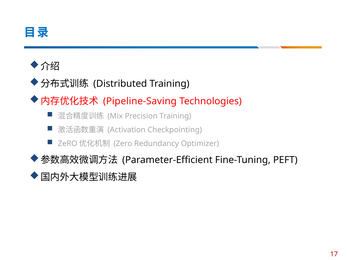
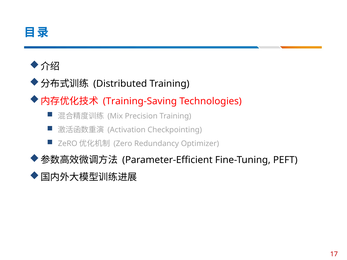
Pipeline-Saving: Pipeline-Saving -> Training-Saving
